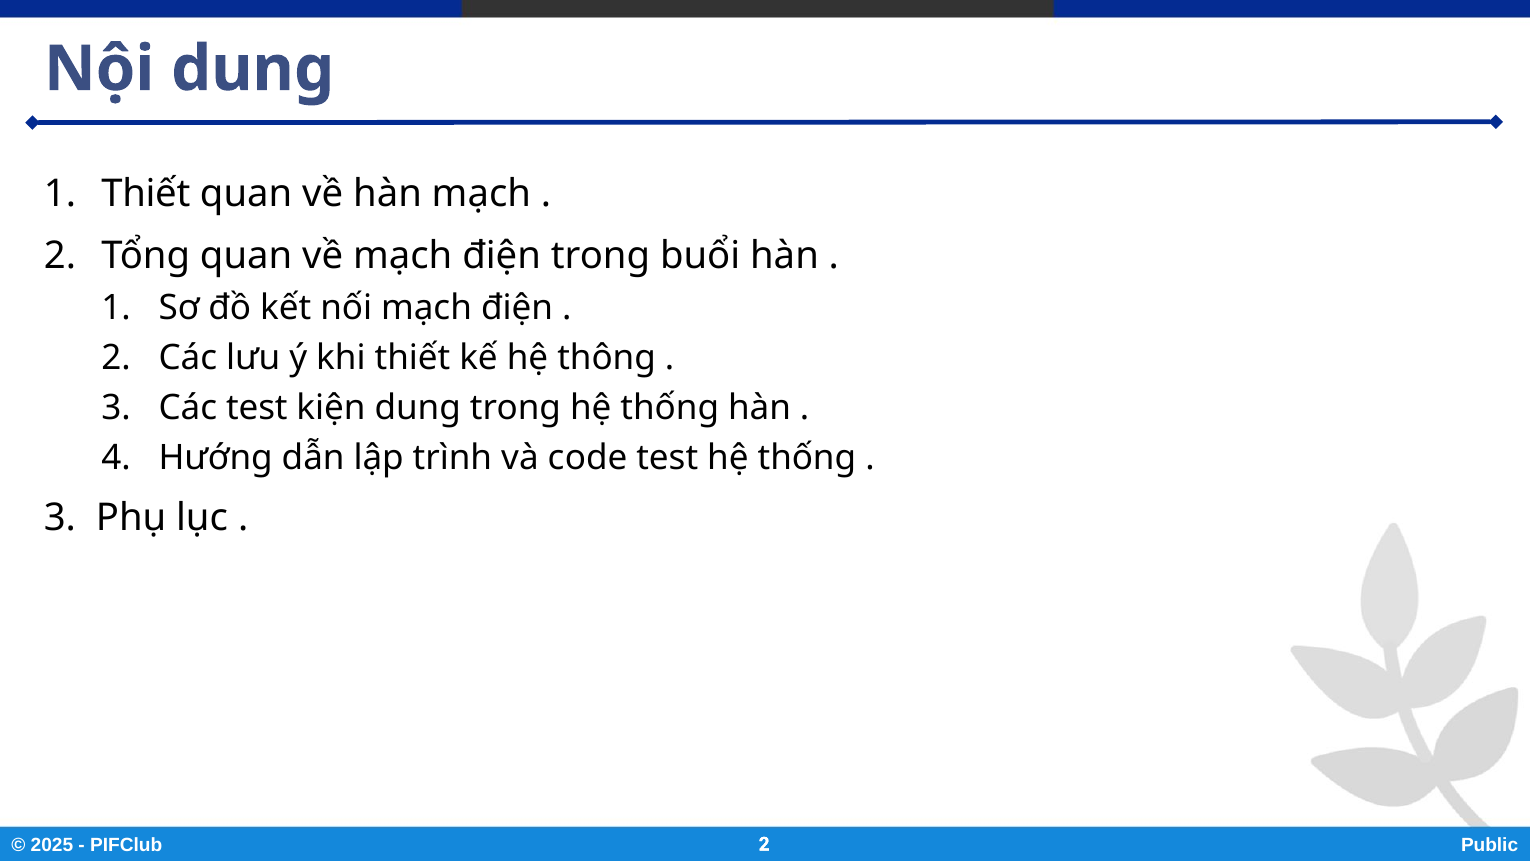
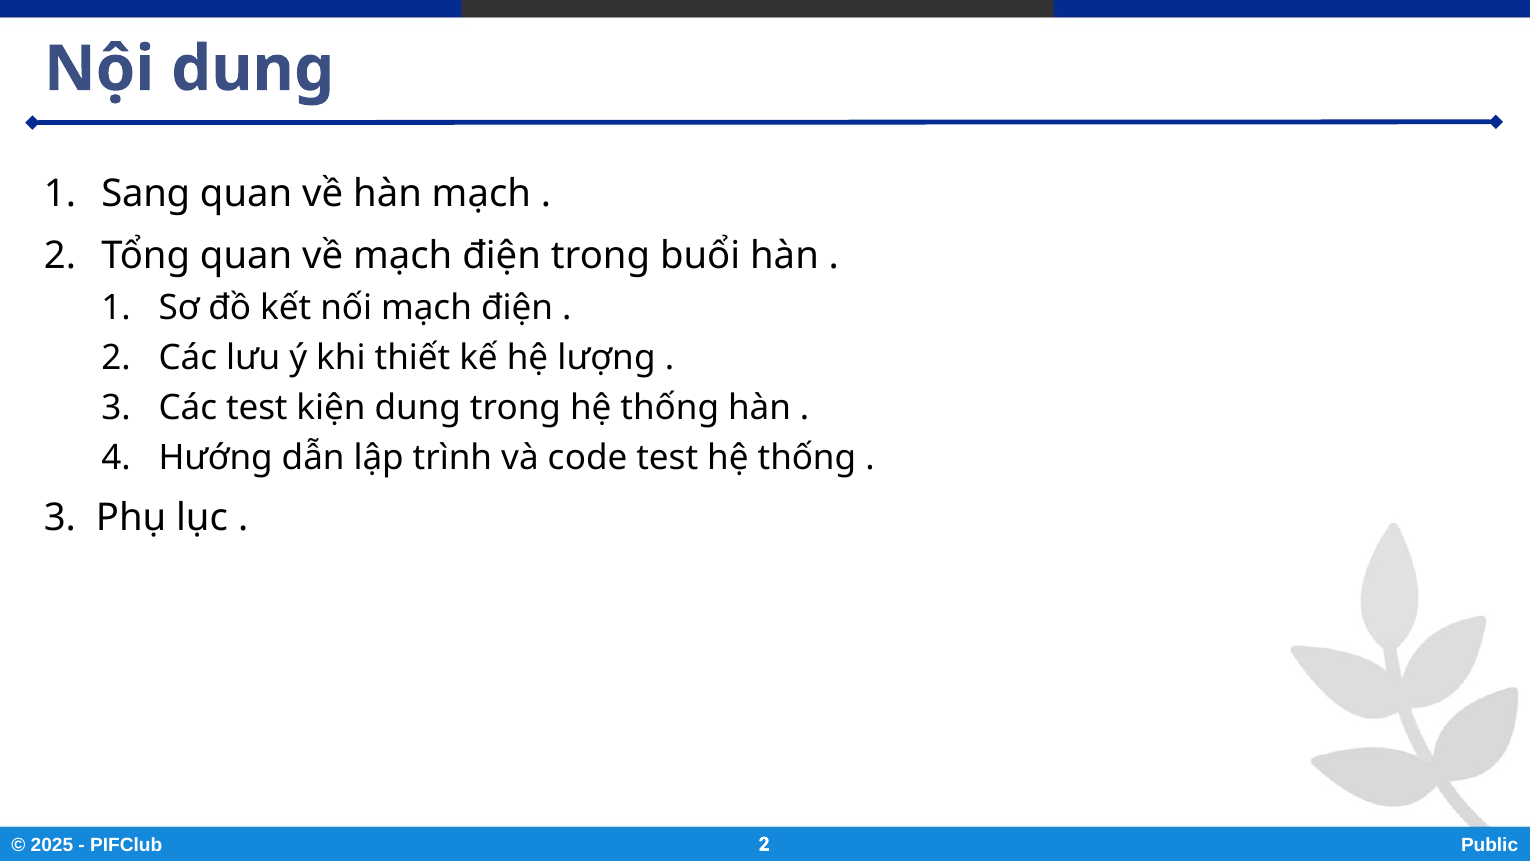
Thiết at (146, 194): Thiết -> Sang
thông: thông -> lượng
